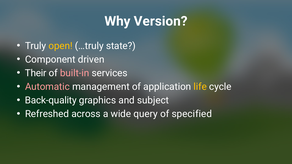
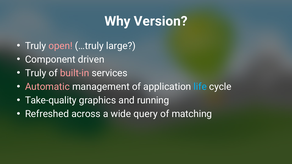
open colour: yellow -> pink
state: state -> large
Their at (36, 73): Their -> Truly
life colour: yellow -> light blue
Back-quality: Back-quality -> Take-quality
subject: subject -> running
specified: specified -> matching
